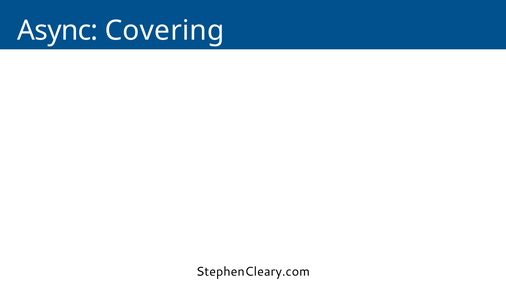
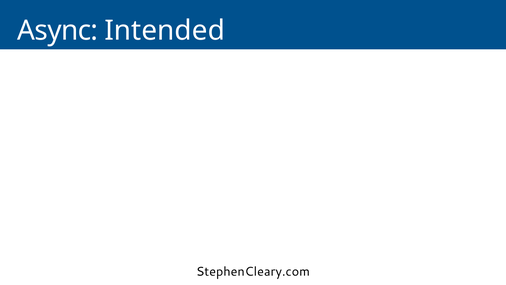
Covering: Covering -> Intended
